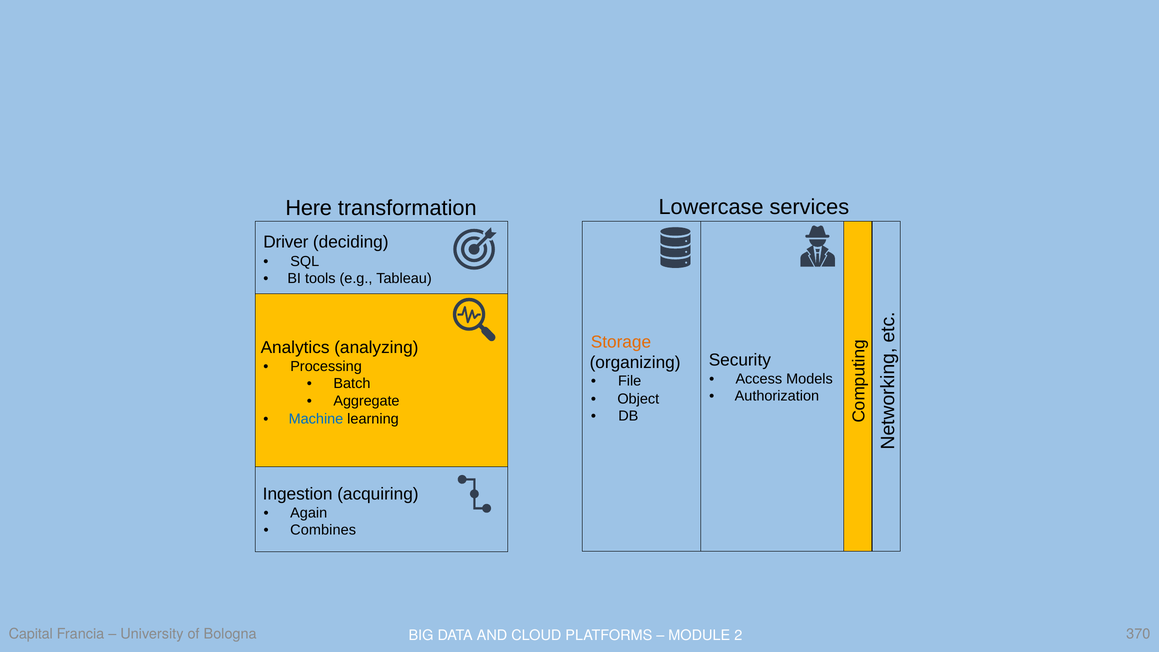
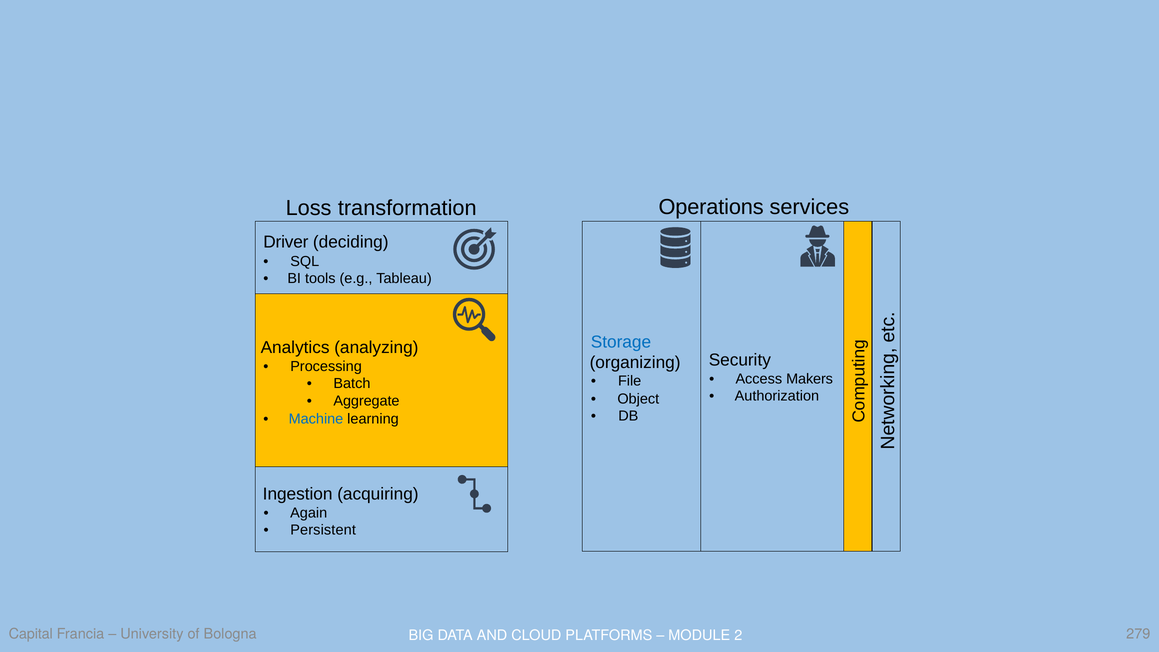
Lowercase: Lowercase -> Operations
Here: Here -> Loss
Storage colour: orange -> blue
Models: Models -> Makers
Combines: Combines -> Persistent
370: 370 -> 279
